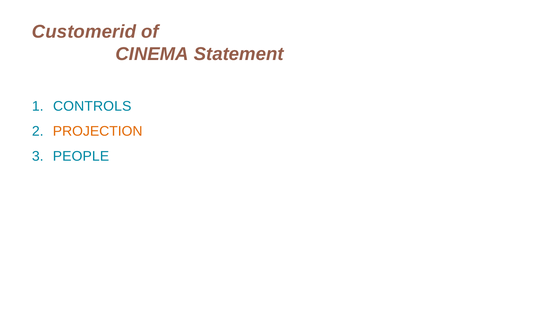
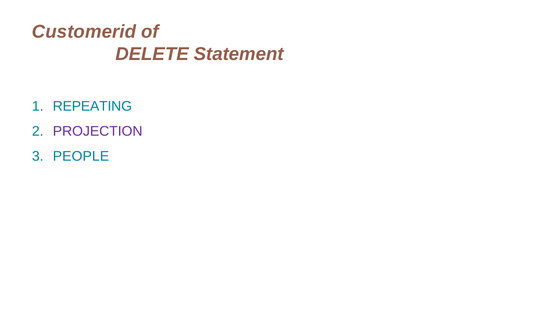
CINEMA: CINEMA -> DELETE
CONTROLS: CONTROLS -> REPEATING
PROJECTION colour: orange -> purple
